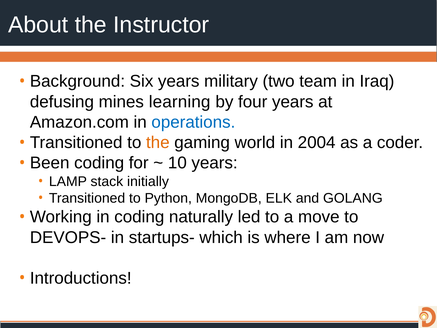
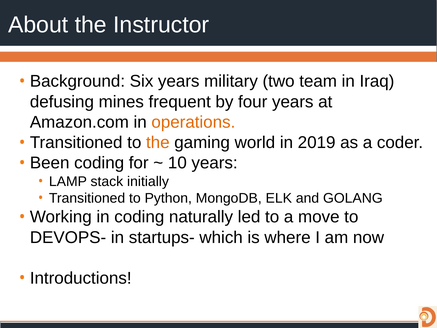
learning: learning -> frequent
operations colour: blue -> orange
2004: 2004 -> 2019
